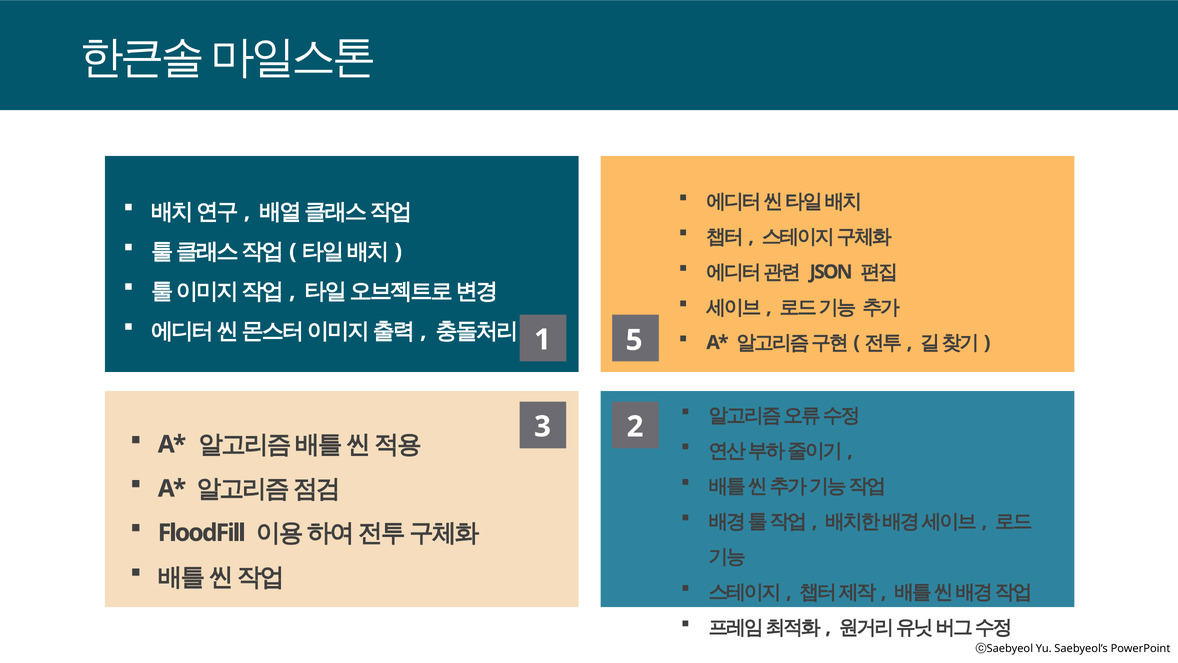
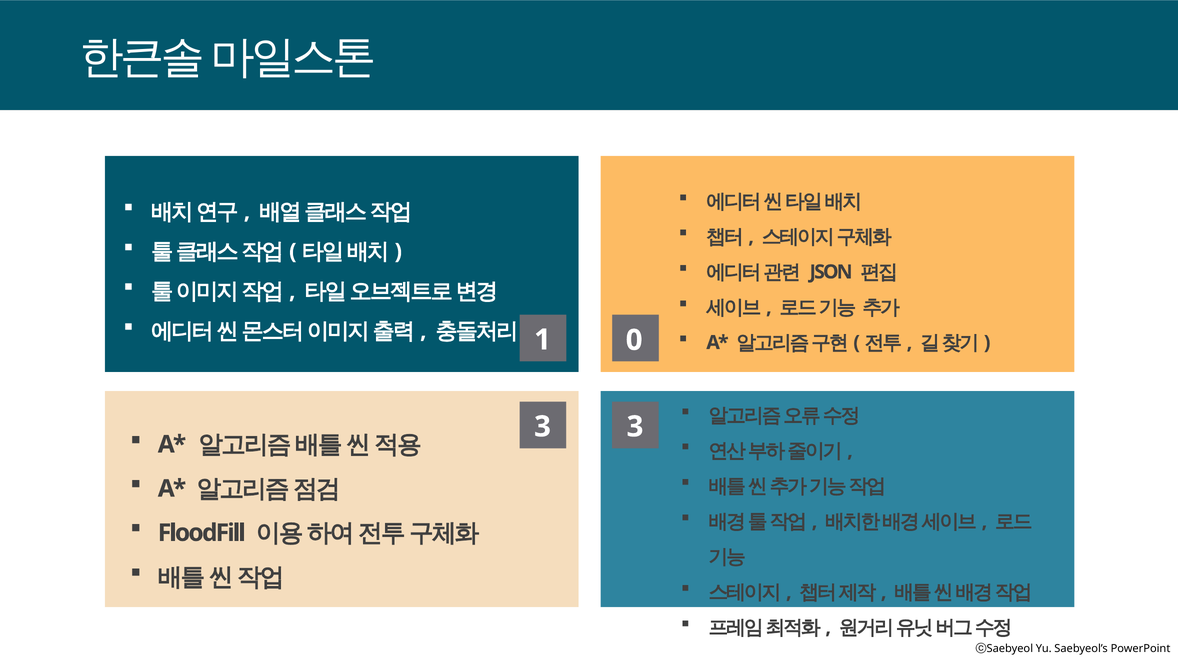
5: 5 -> 0
3 2: 2 -> 3
